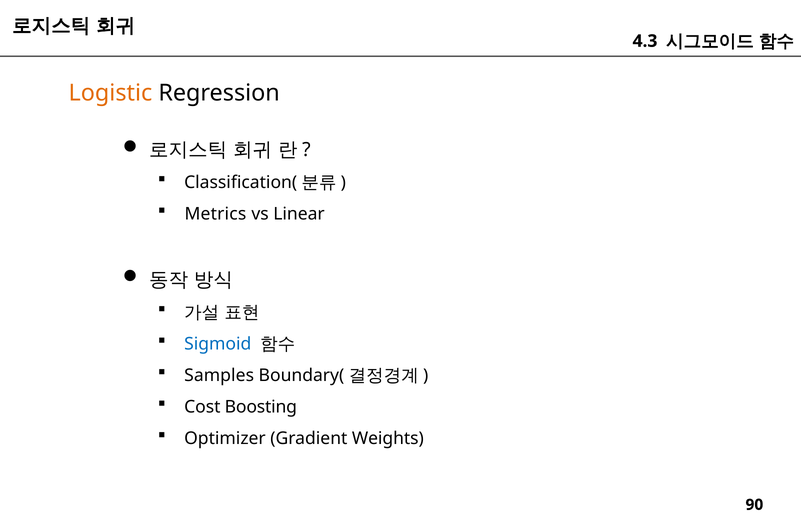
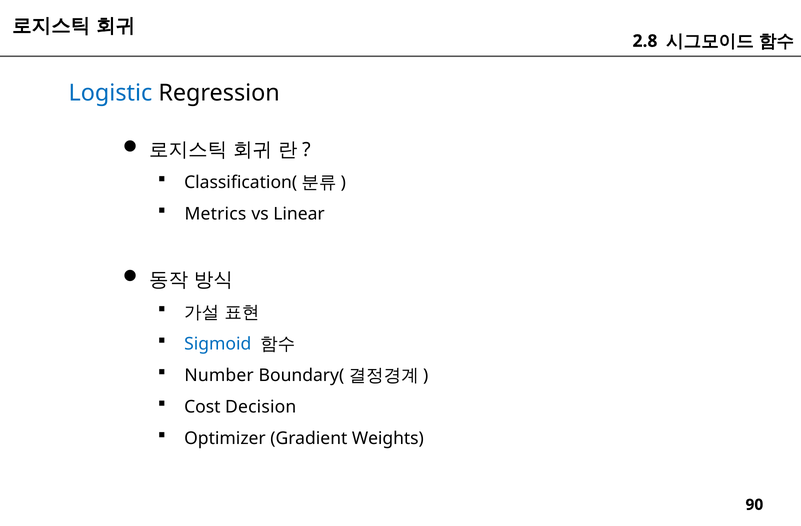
4.3: 4.3 -> 2.8
Logistic colour: orange -> blue
Samples: Samples -> Number
Boosting: Boosting -> Decision
